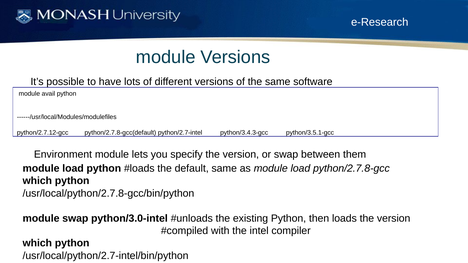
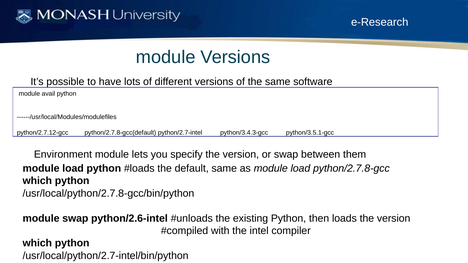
python/3.0-intel: python/3.0-intel -> python/2.6-intel
